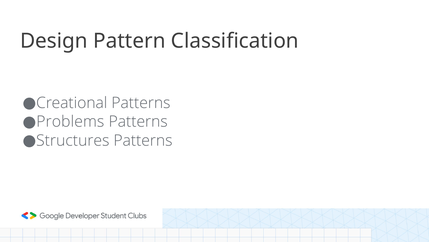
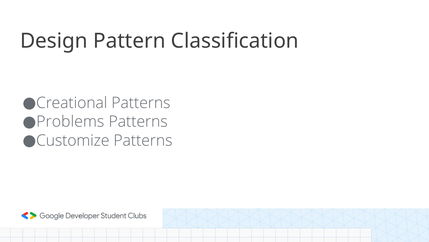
Structures: Structures -> Customize
